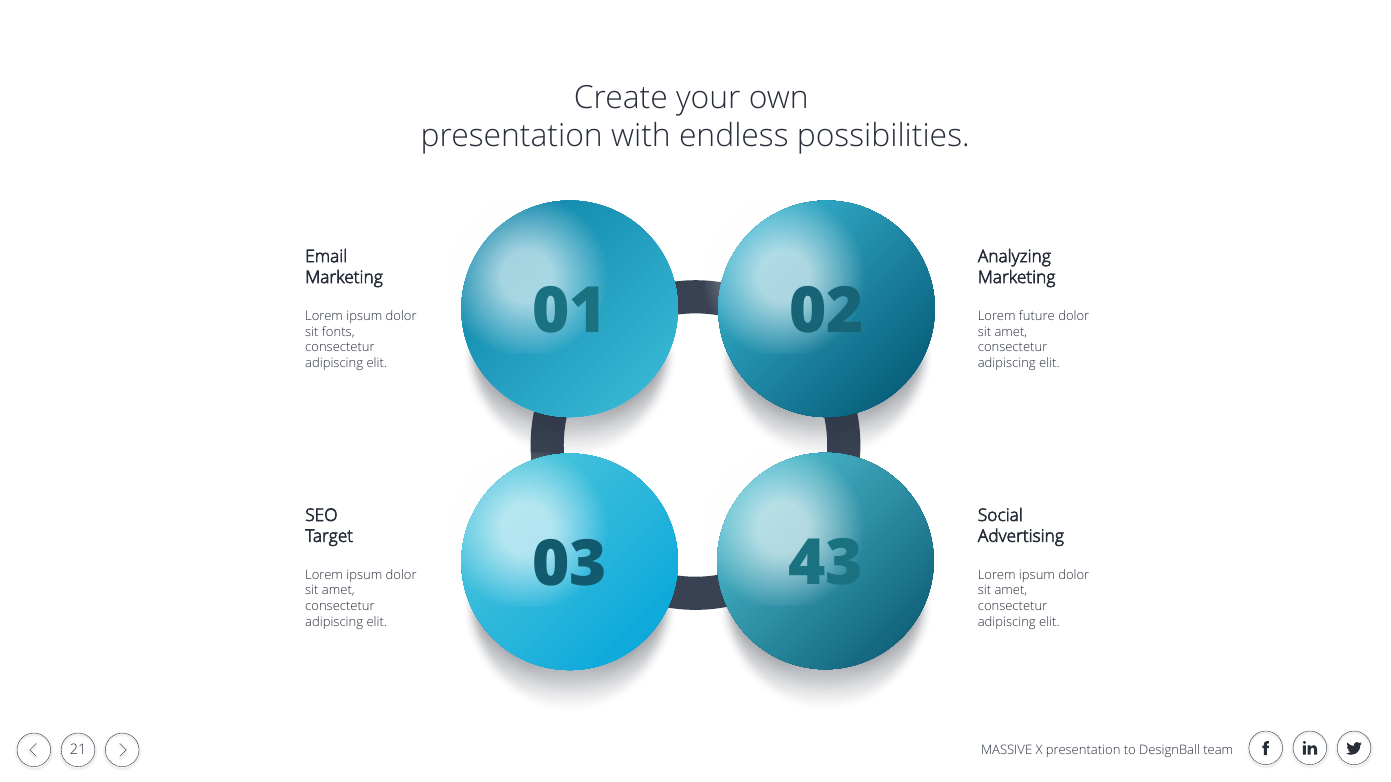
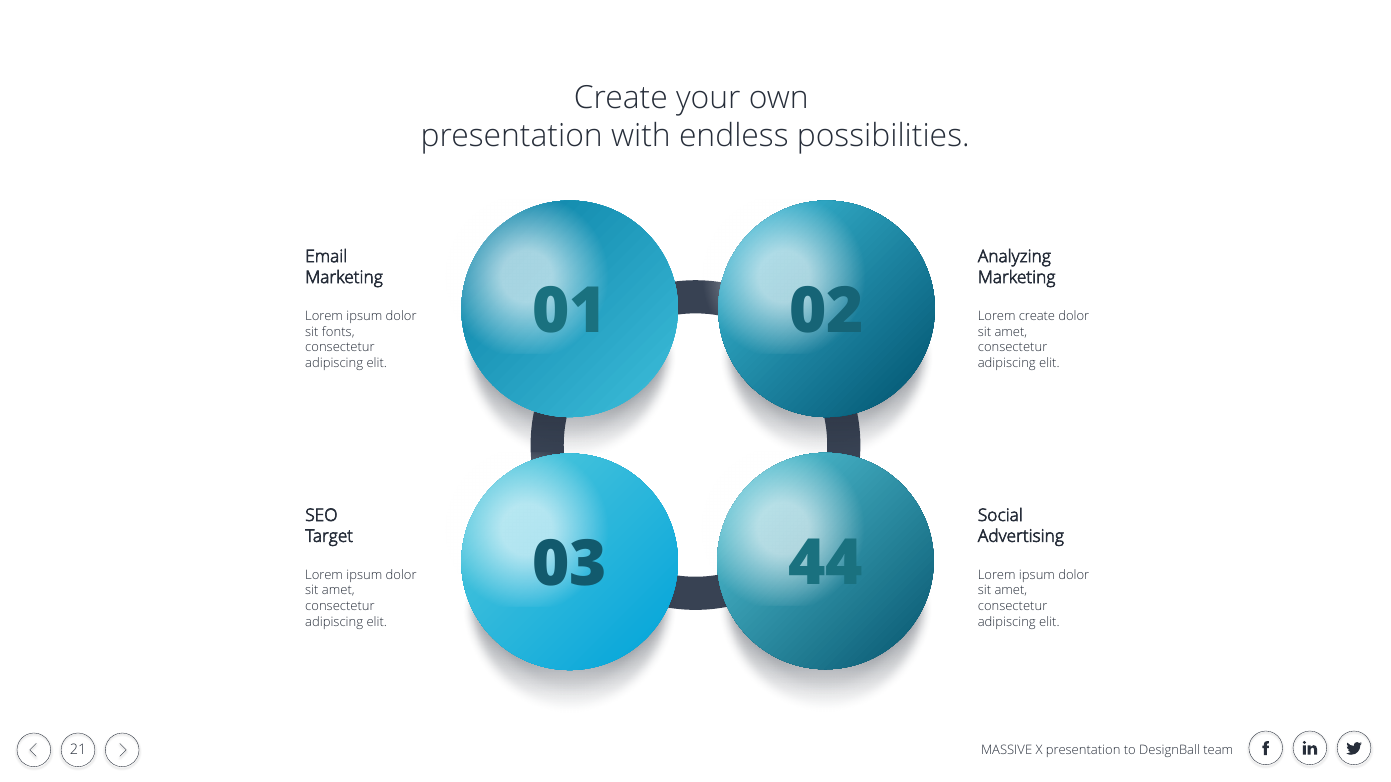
Lorem future: future -> create
43: 43 -> 44
